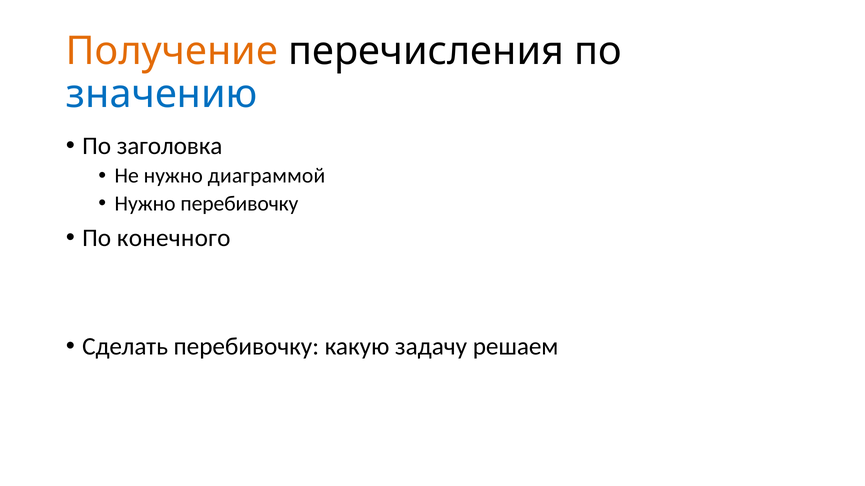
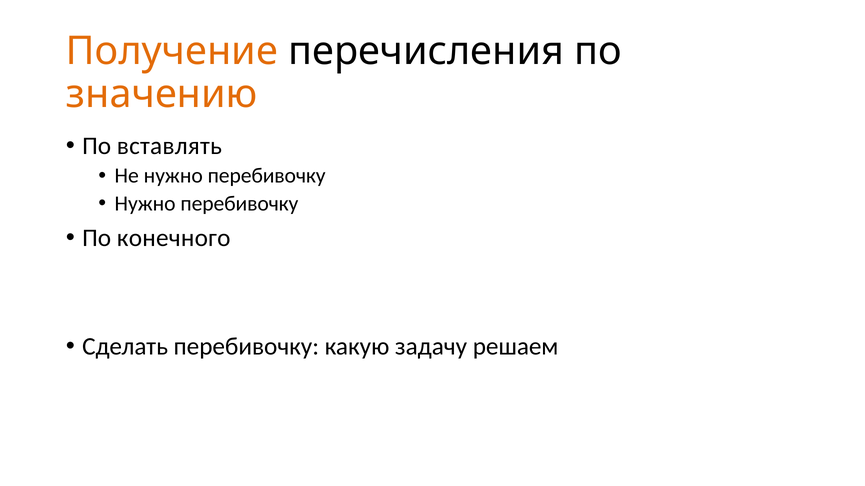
значению colour: blue -> orange
заголовка: заголовка -> вставлять
Не нужно диаграммой: диаграммой -> перебивочку
